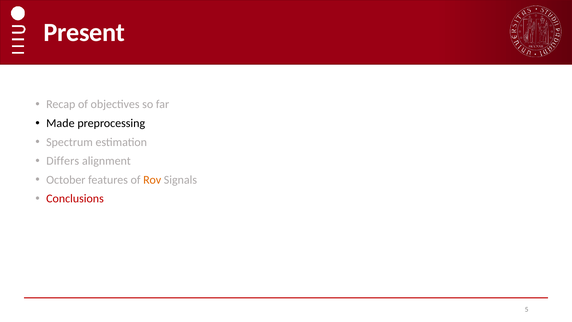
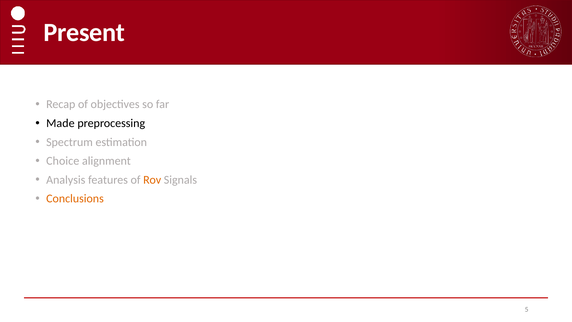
Differs: Differs -> Choice
October: October -> Analysis
Conclusions colour: red -> orange
